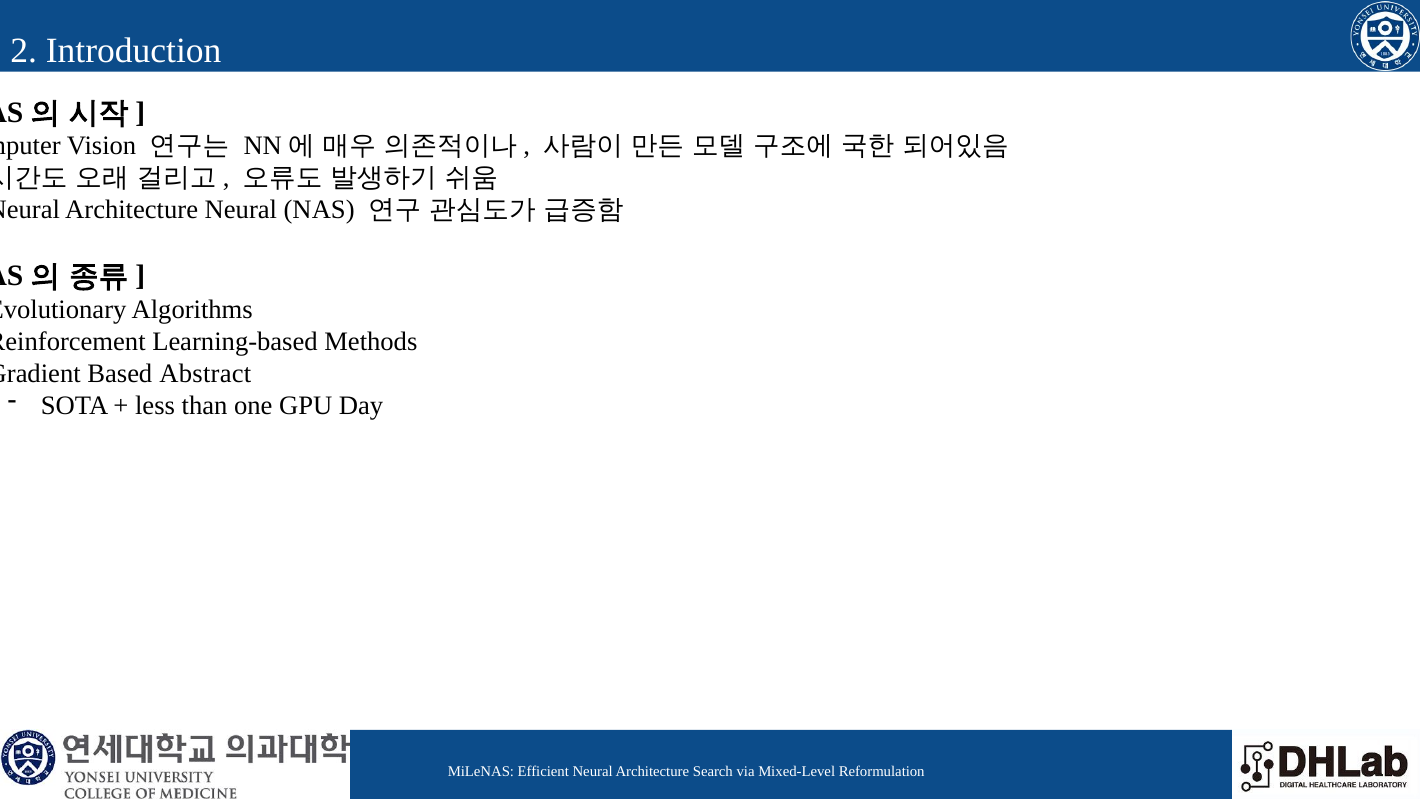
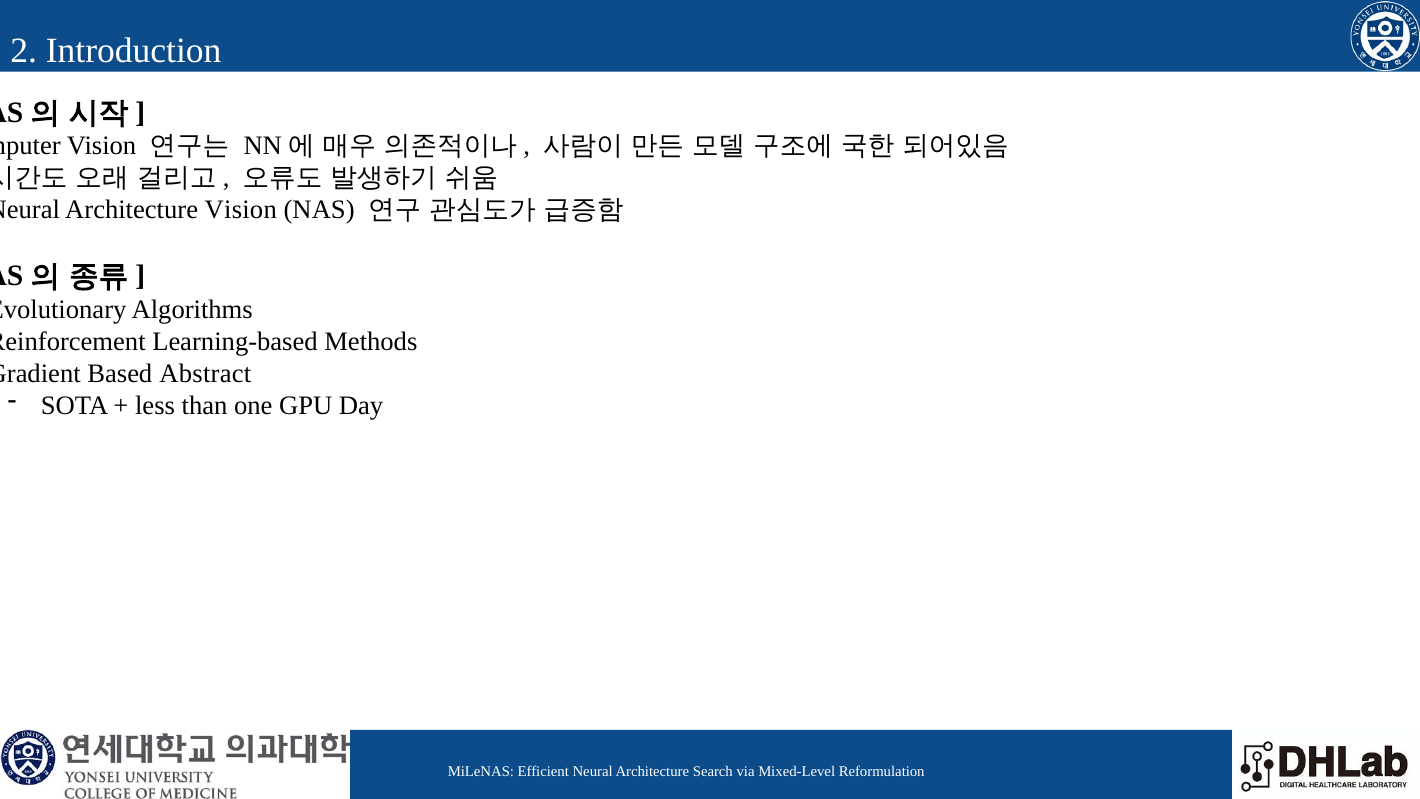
Architecture Neural: Neural -> Vision
